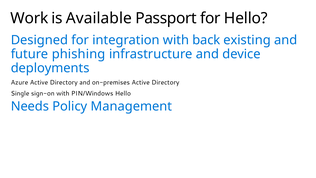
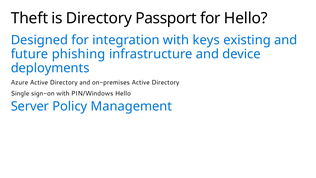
Work: Work -> Theft
is Available: Available -> Directory
back: back -> keys
Needs: Needs -> Server
